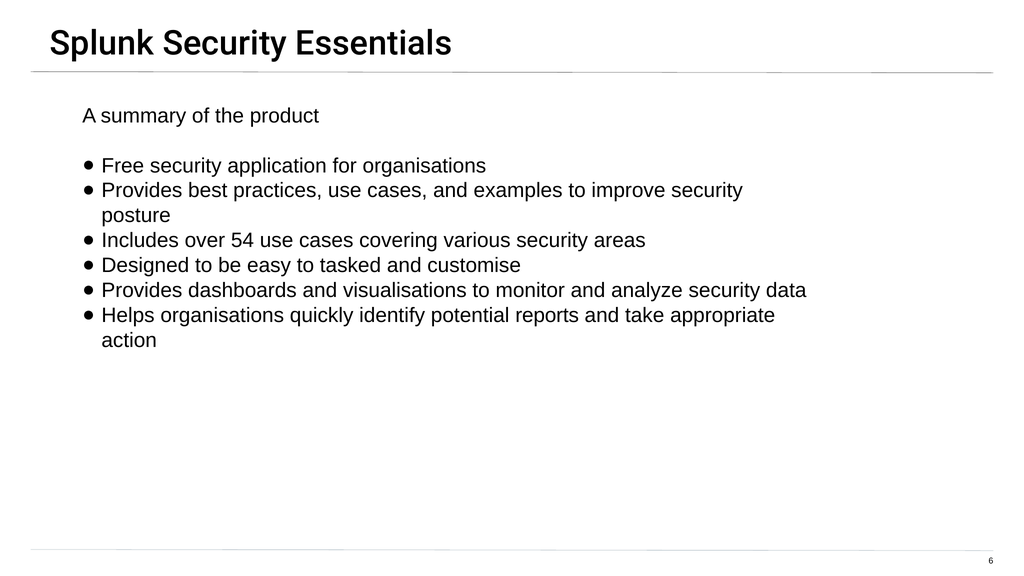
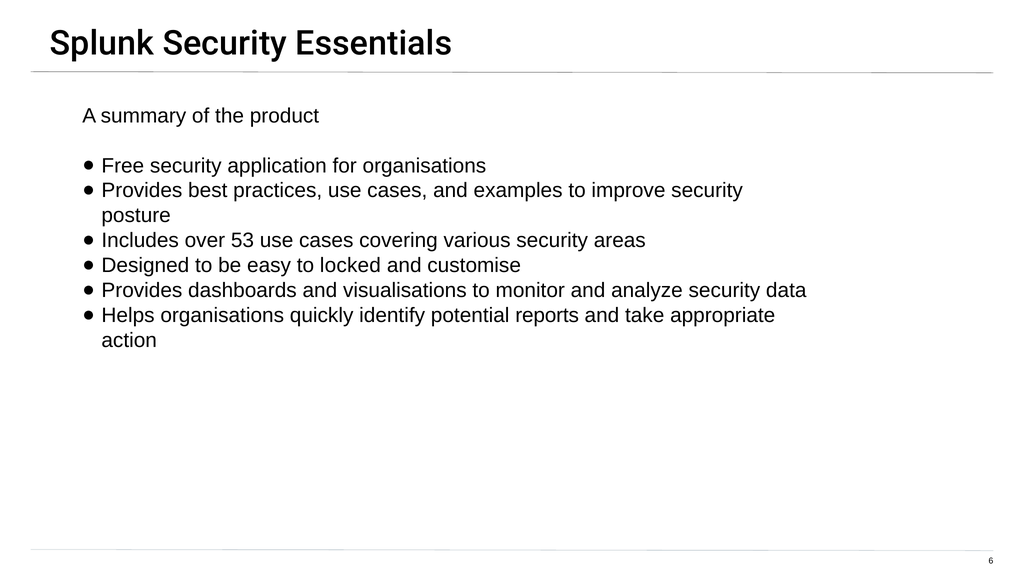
54: 54 -> 53
tasked: tasked -> locked
